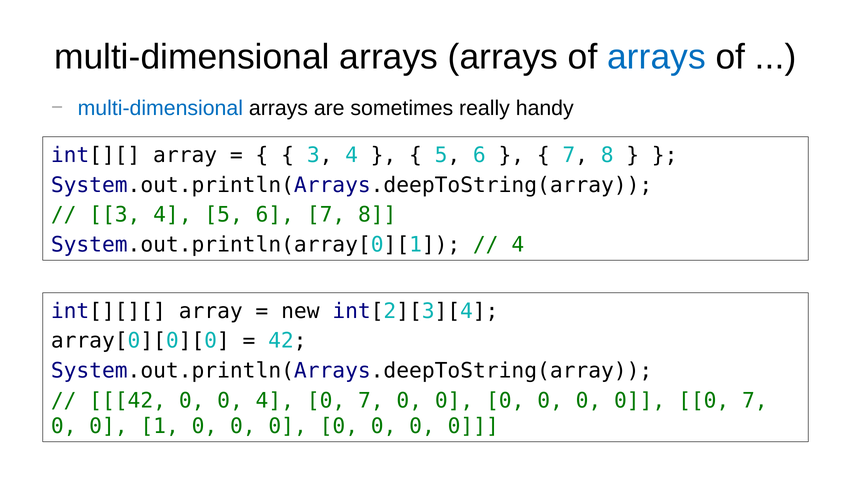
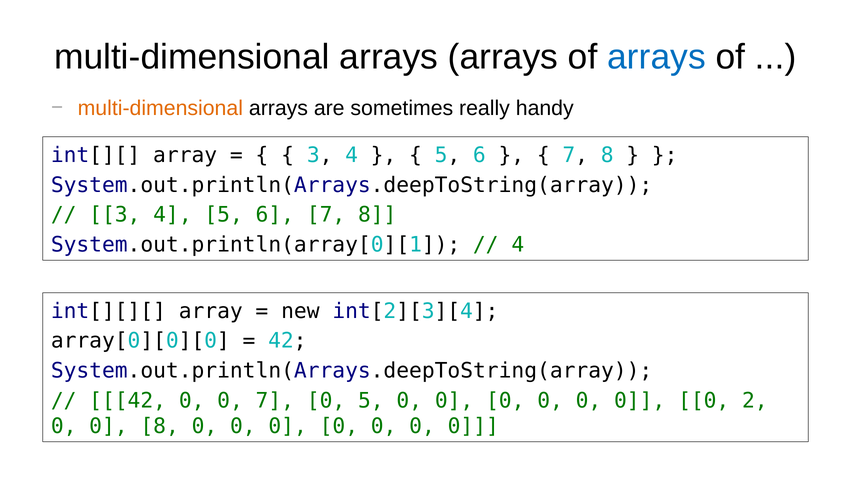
multi-dimensional at (160, 108) colour: blue -> orange
0 4: 4 -> 7
7 at (371, 400): 7 -> 5
0 0 7: 7 -> 2
0 1: 1 -> 8
